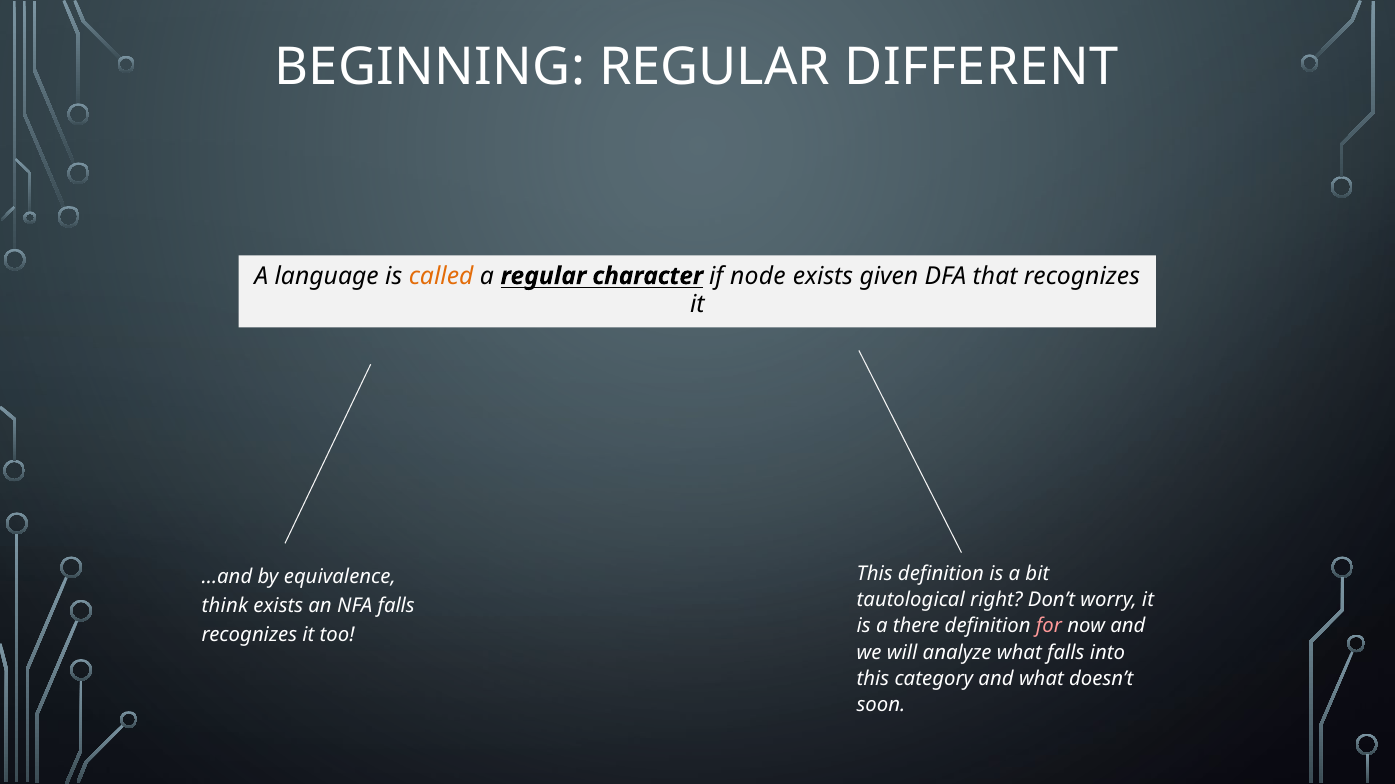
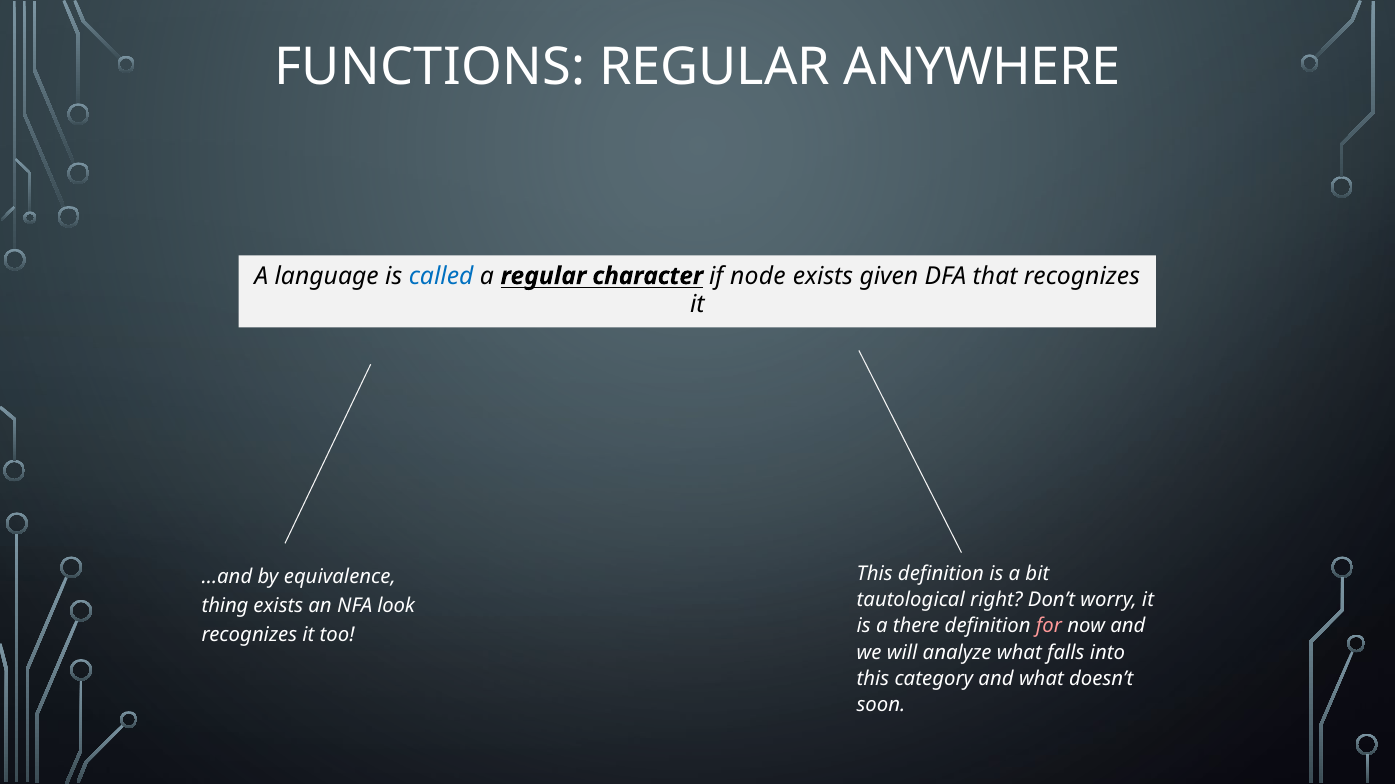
BEGINNING: BEGINNING -> FUNCTIONS
DIFFERENT: DIFFERENT -> ANYWHERE
called colour: orange -> blue
think: think -> thing
NFA falls: falls -> look
